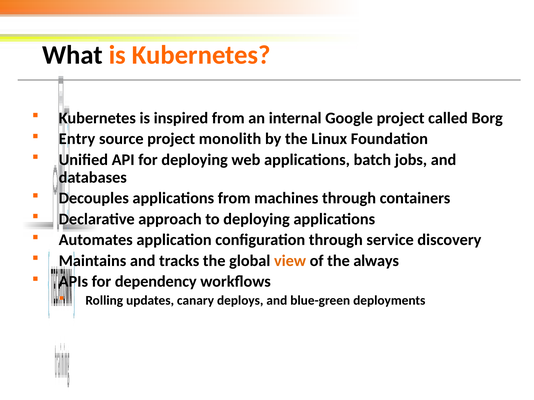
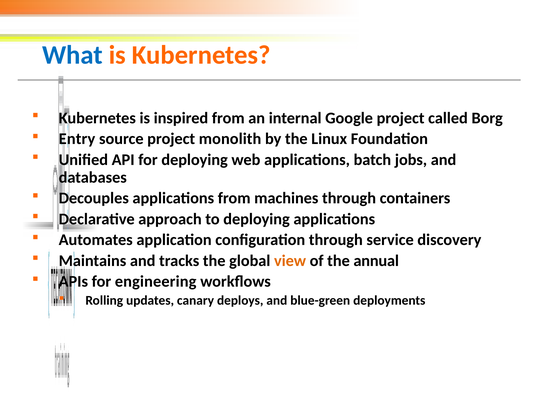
What colour: black -> blue
always: always -> annual
dependency: dependency -> engineering
